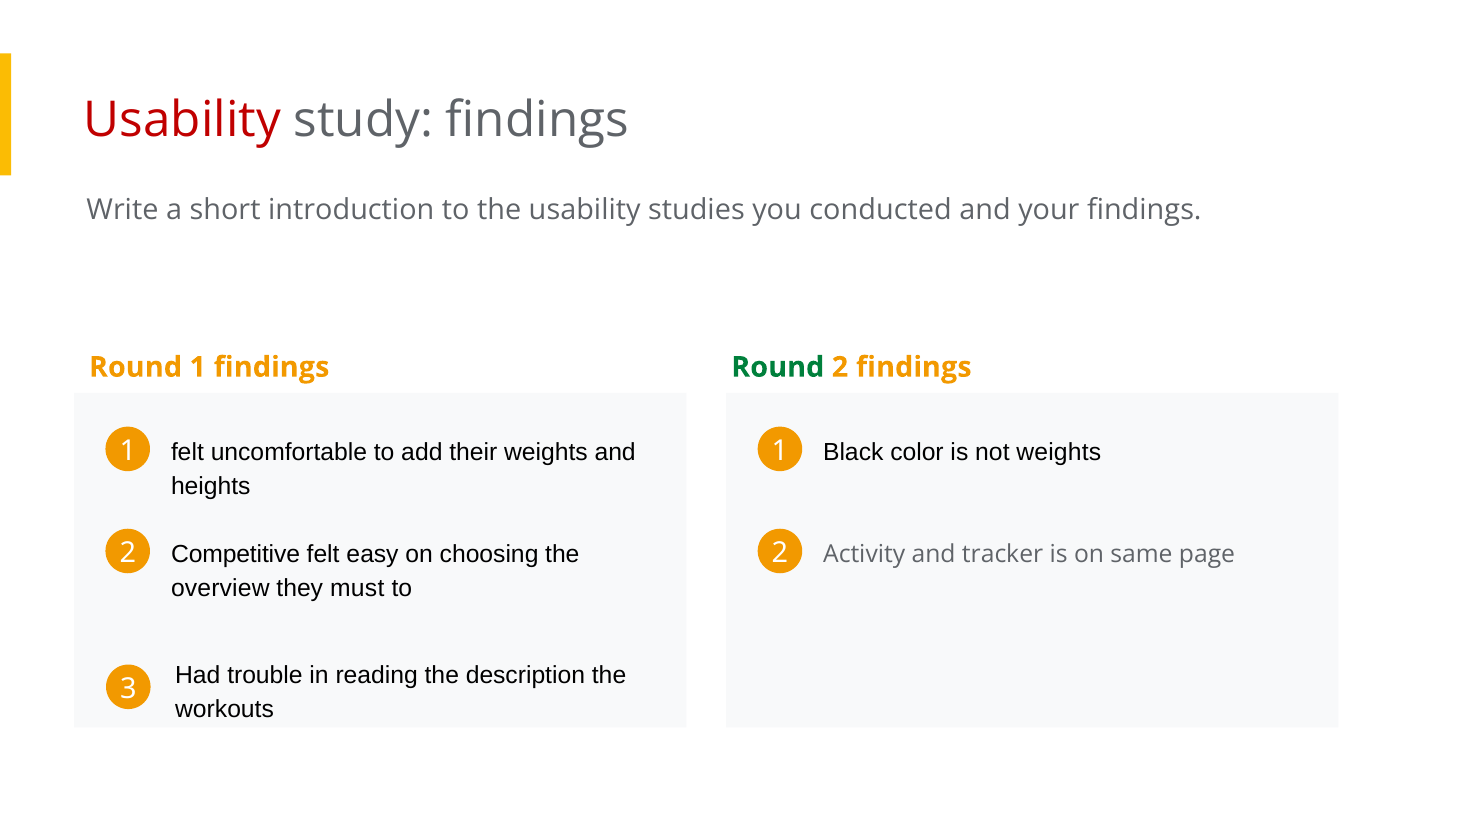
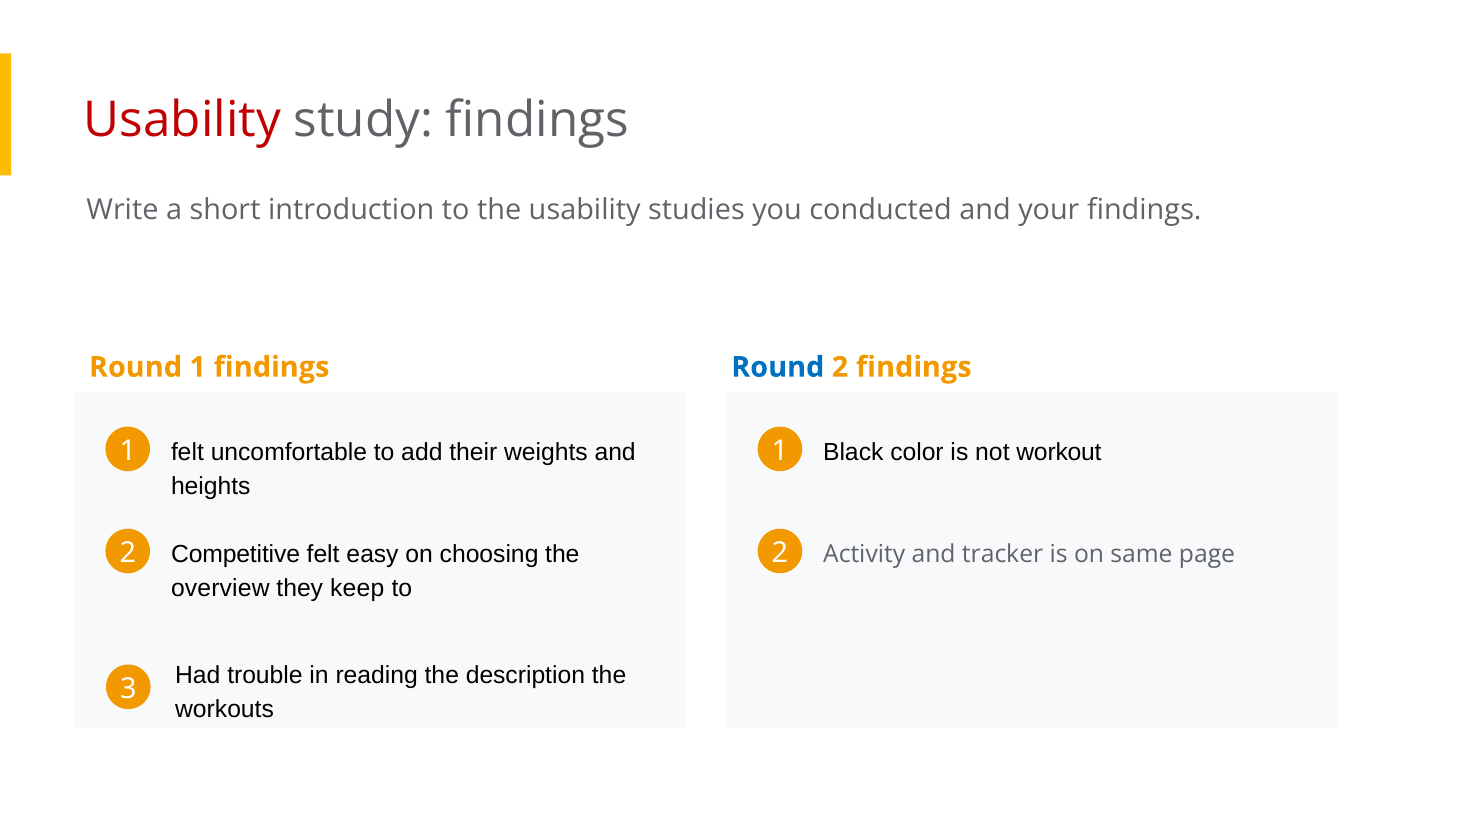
Round at (778, 367) colour: green -> blue
not weights: weights -> workout
must: must -> keep
